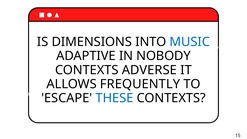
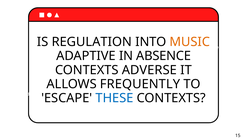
DIMENSIONS: DIMENSIONS -> REGULATION
MUSIC colour: blue -> orange
NOBODY: NOBODY -> ABSENCE
